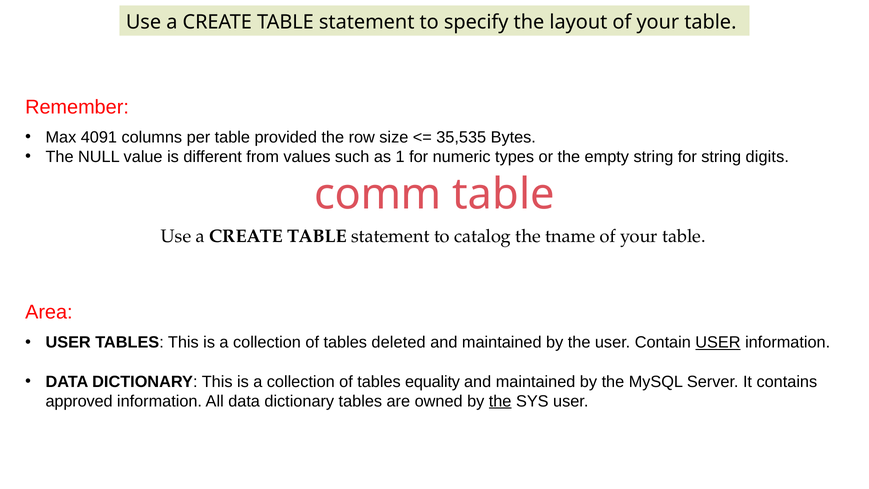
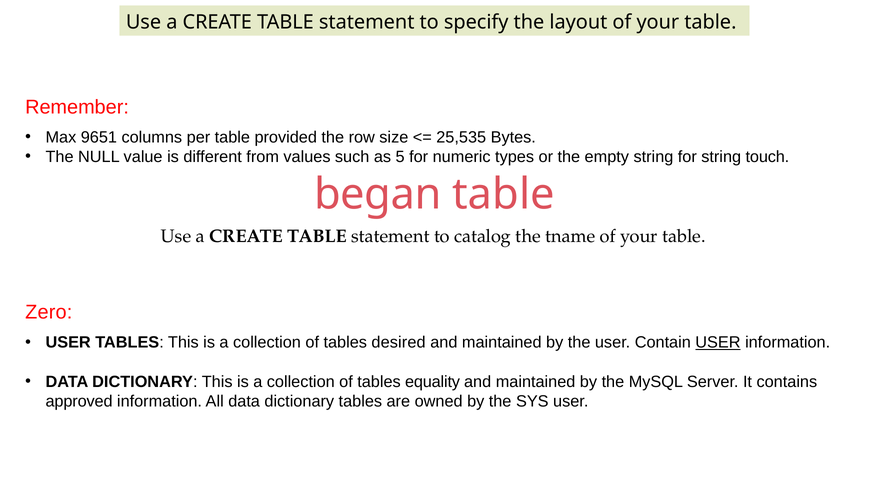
4091: 4091 -> 9651
35,535: 35,535 -> 25,535
1: 1 -> 5
digits: digits -> touch
comm: comm -> began
Area: Area -> Zero
deleted: deleted -> desired
the at (500, 401) underline: present -> none
